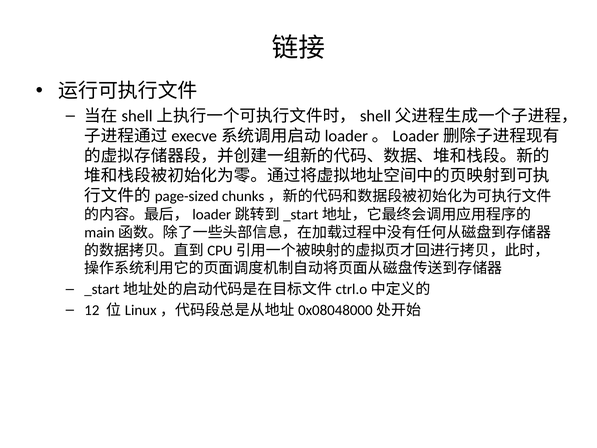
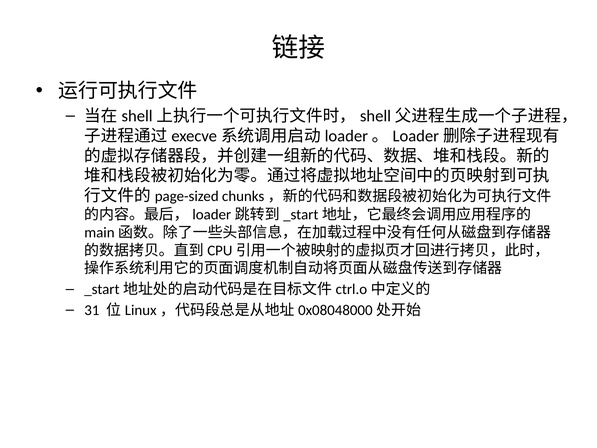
12: 12 -> 31
